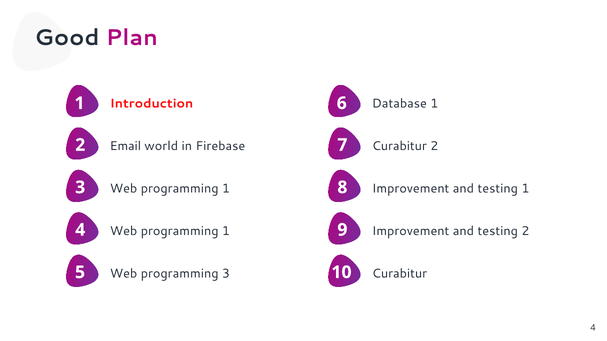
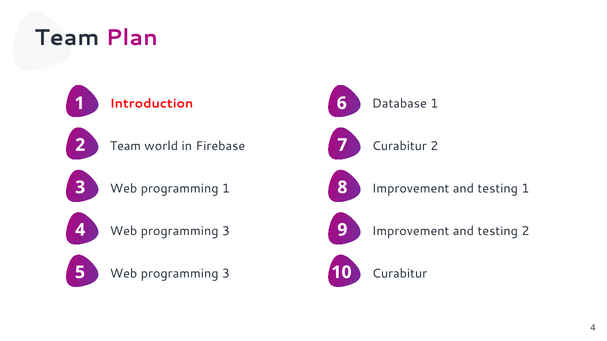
Good at (67, 38): Good -> Team
Email at (125, 146): Email -> Team
1 at (226, 232): 1 -> 3
